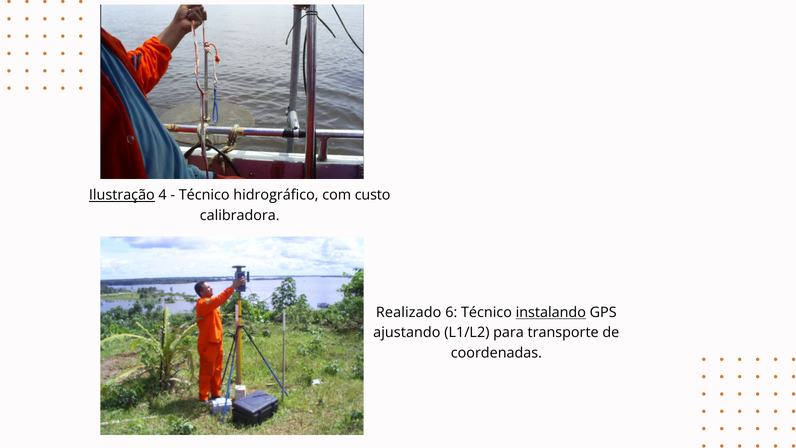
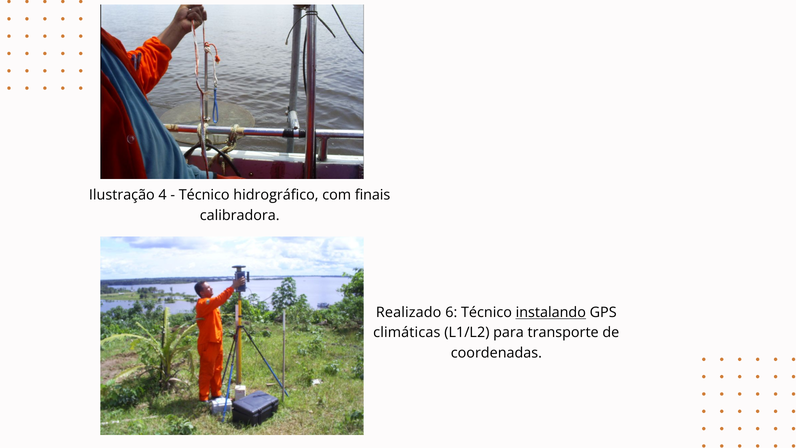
Ilustração underline: present -> none
custo: custo -> finais
ajustando: ajustando -> climáticas
